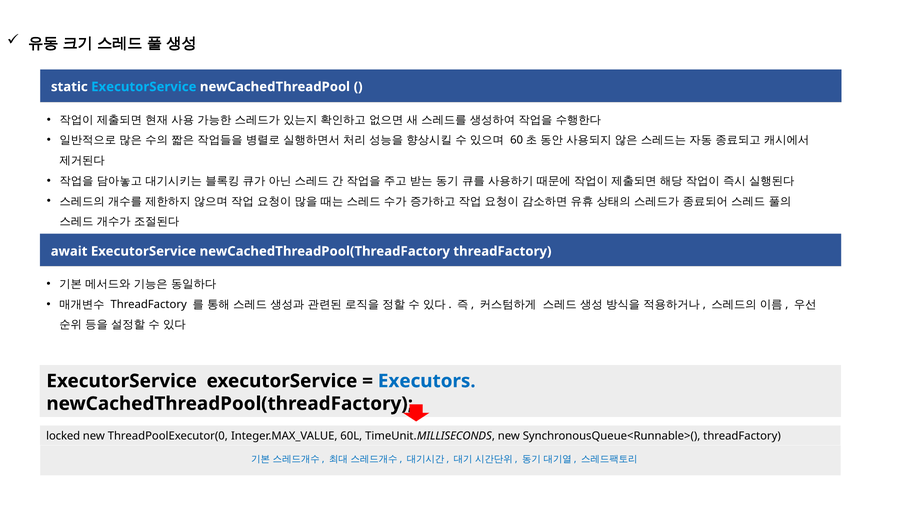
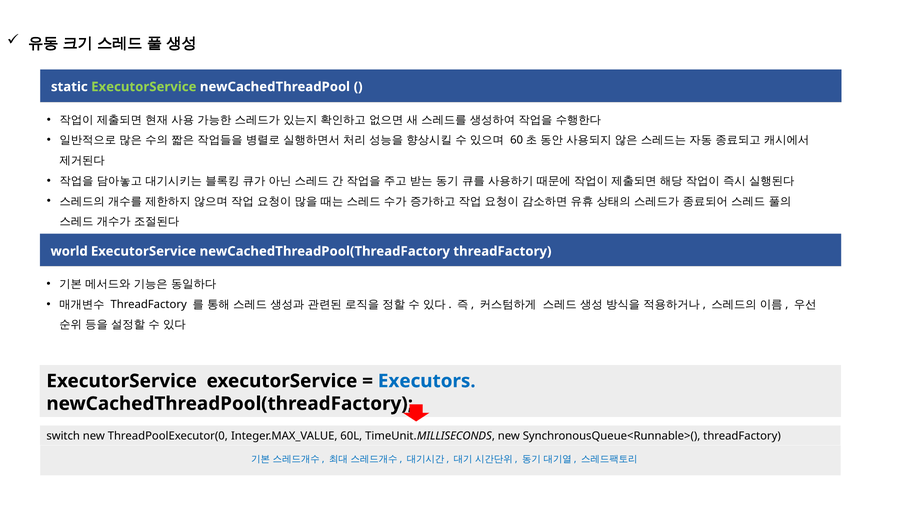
ExecutorService at (144, 87) colour: light blue -> light green
await: await -> world
locked: locked -> switch
